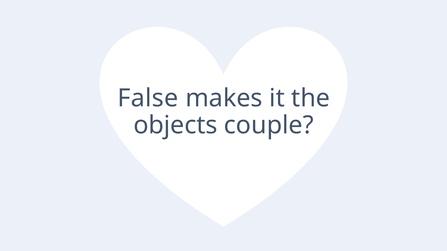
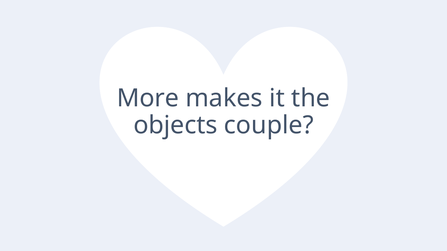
False: False -> More
